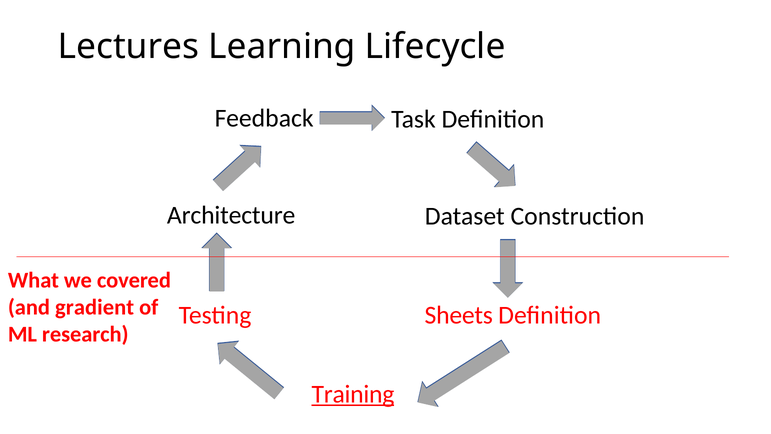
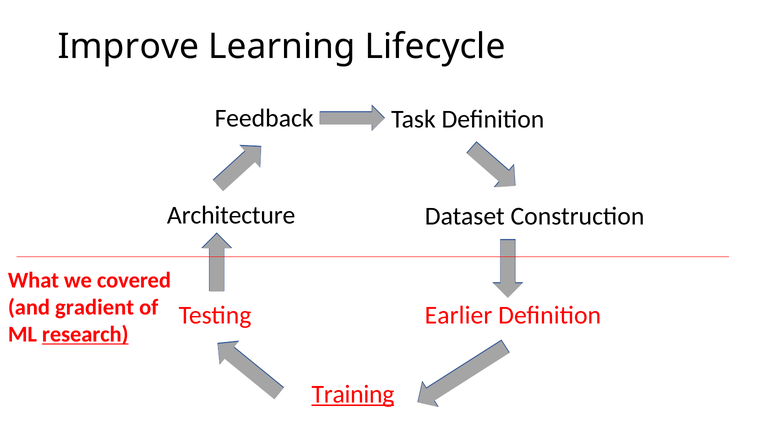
Lectures: Lectures -> Improve
Sheets: Sheets -> Earlier
research underline: none -> present
